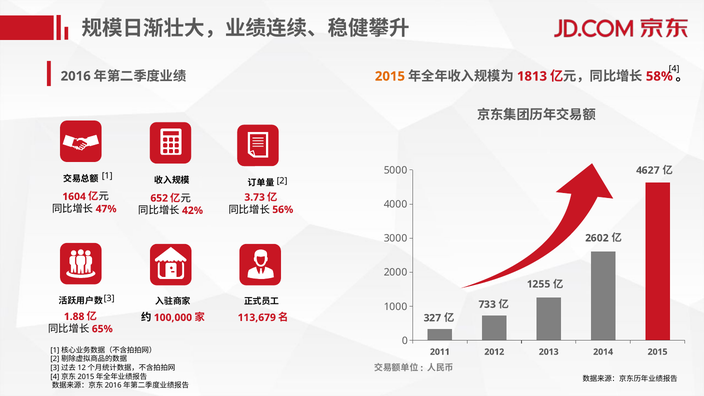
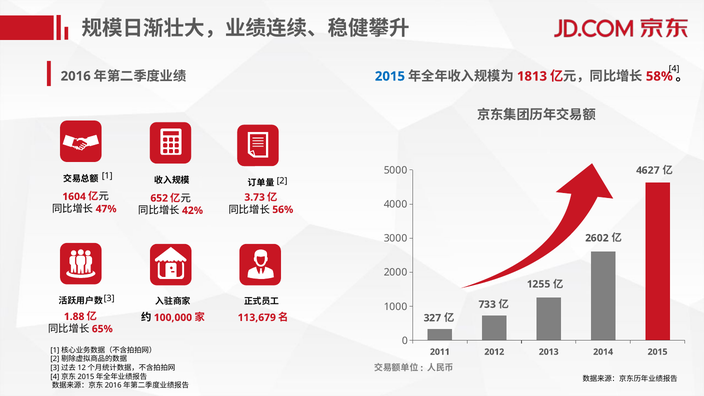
2015 at (390, 76) colour: orange -> blue
